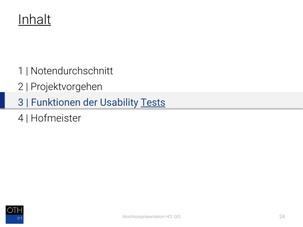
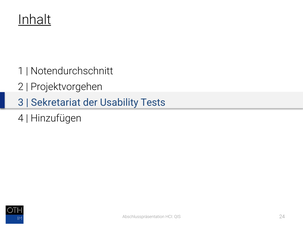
Funktionen: Funktionen -> Sekretariat
Tests underline: present -> none
Hofmeister: Hofmeister -> Hinzufügen
